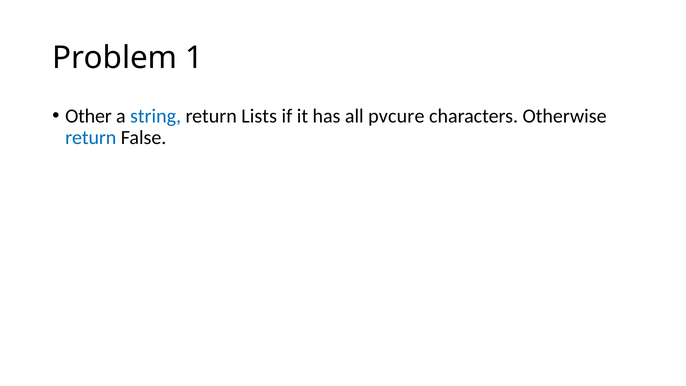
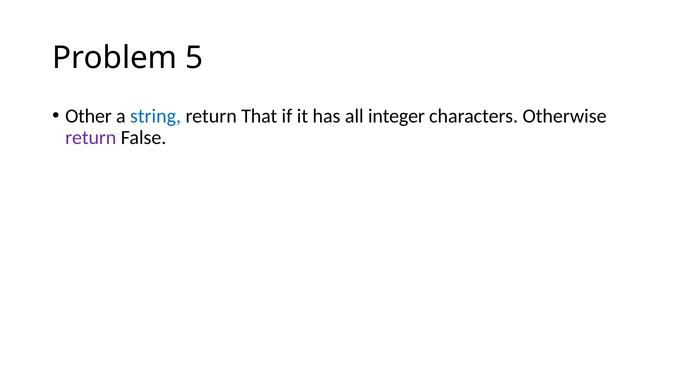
1: 1 -> 5
Lists: Lists -> That
pvcure: pvcure -> integer
return at (91, 138) colour: blue -> purple
